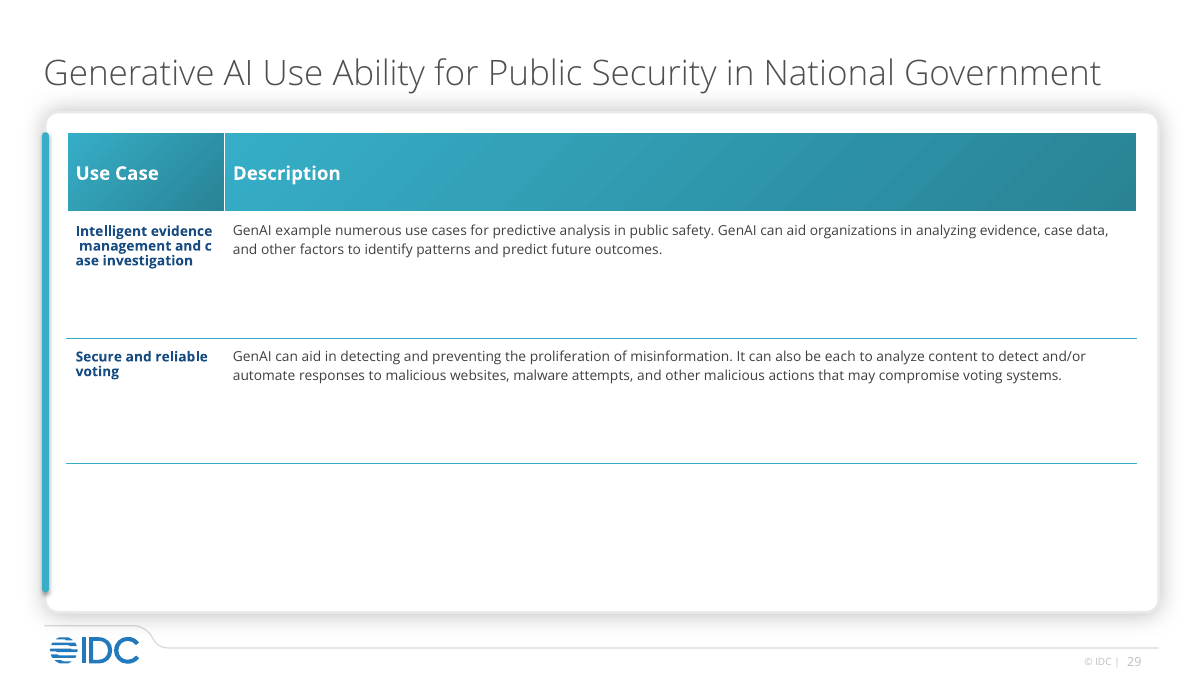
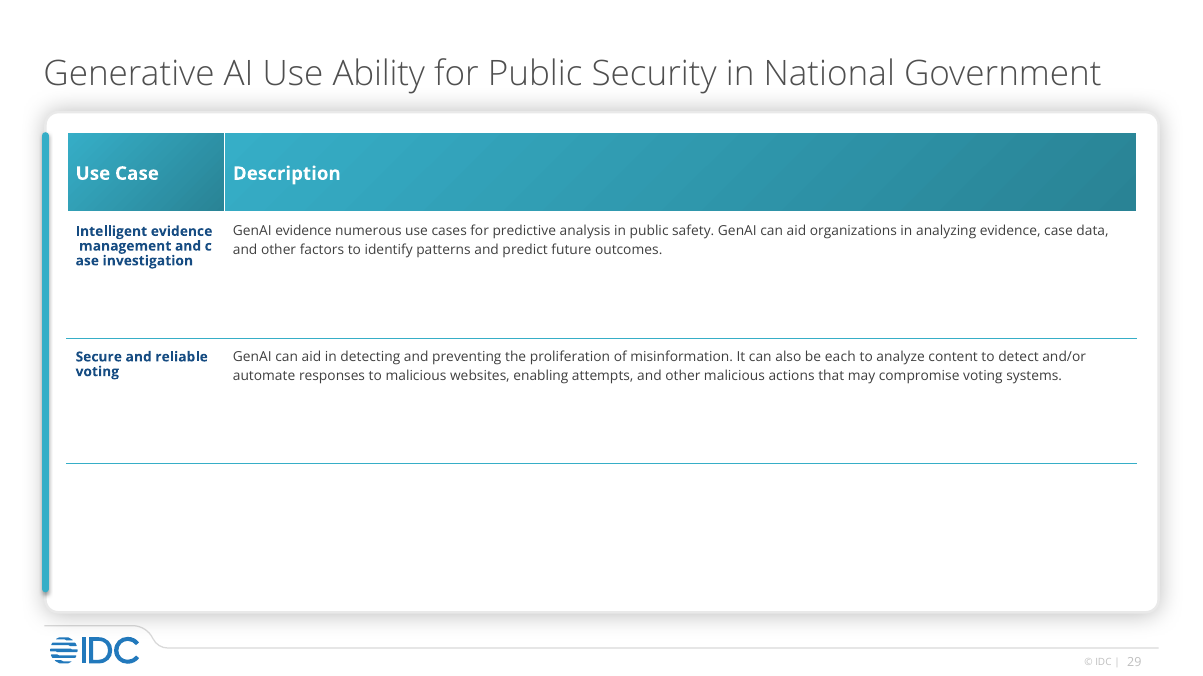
GenAI example: example -> evidence
malware: malware -> enabling
